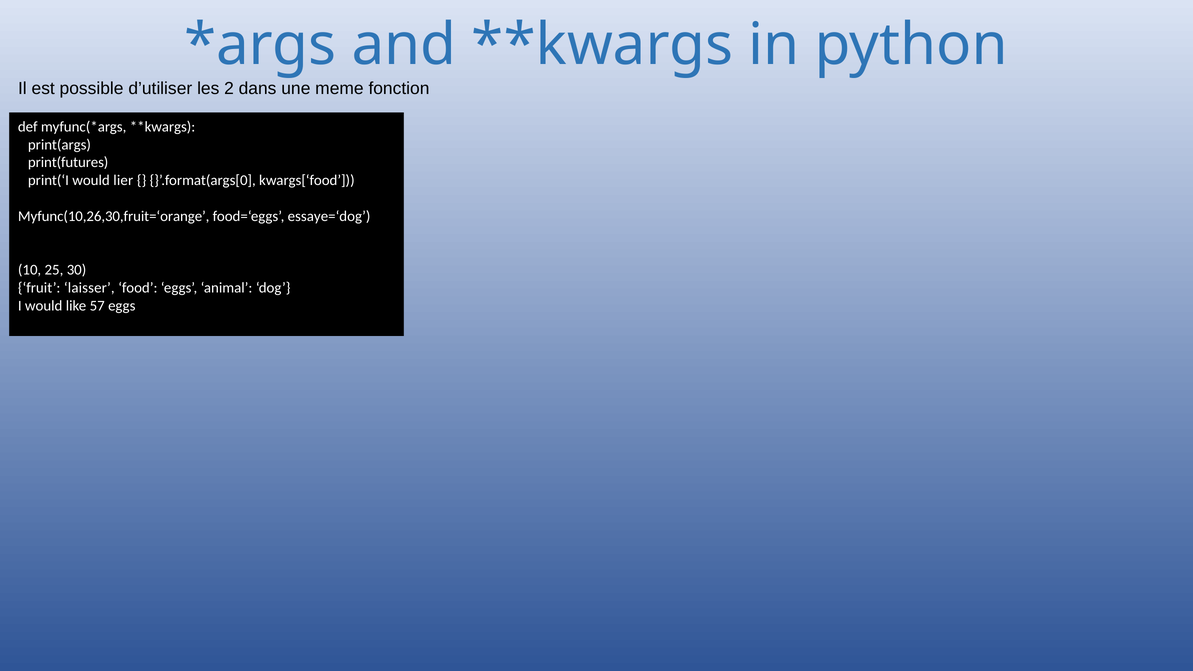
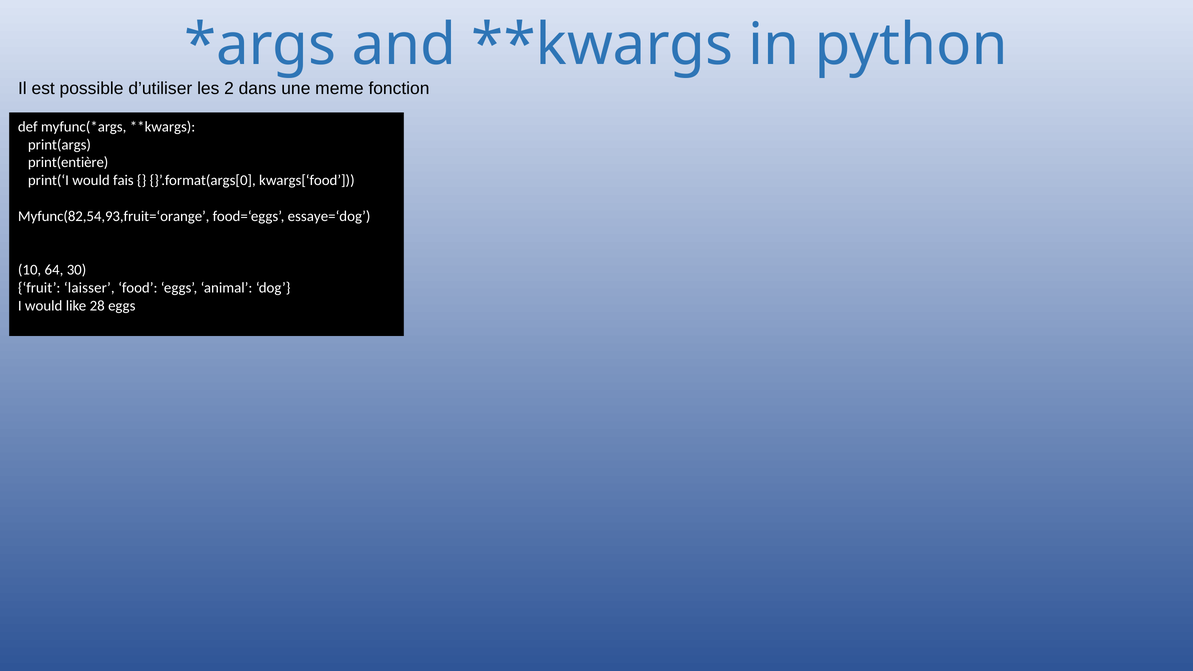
print(futures: print(futures -> print(entière
lier: lier -> fais
Myfunc(10,26,30,fruit=‘orange: Myfunc(10,26,30,fruit=‘orange -> Myfunc(82,54,93,fruit=‘orange
25: 25 -> 64
57: 57 -> 28
